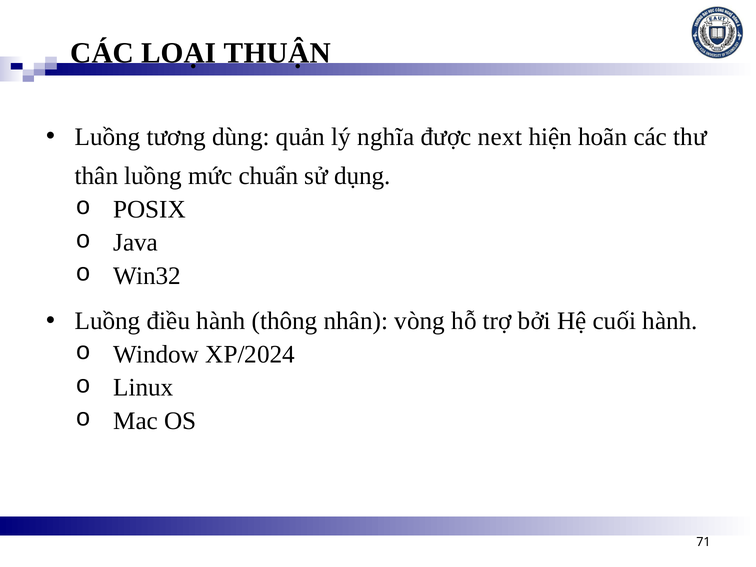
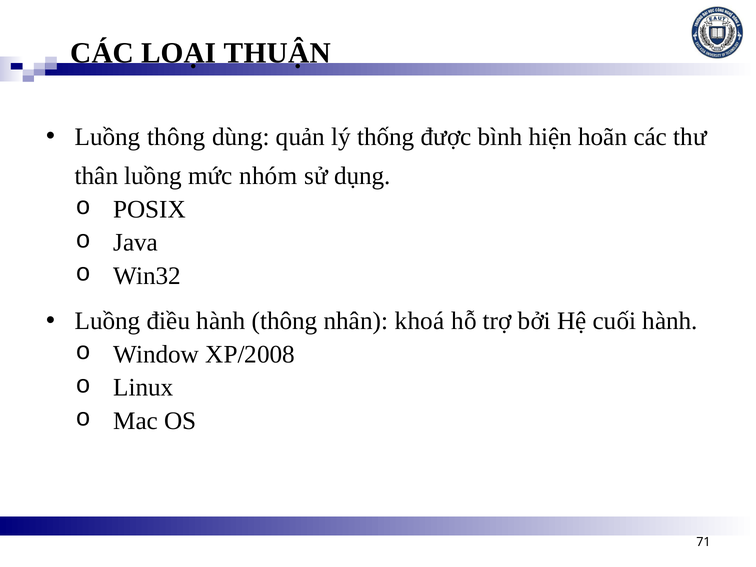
Luồng tương: tương -> thông
nghĩa: nghĩa -> thống
next: next -> bình
chuẩn: chuẩn -> nhóm
vòng: vòng -> khoá
XP/2024: XP/2024 -> XP/2008
